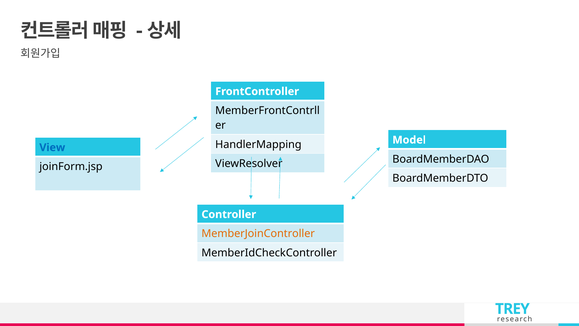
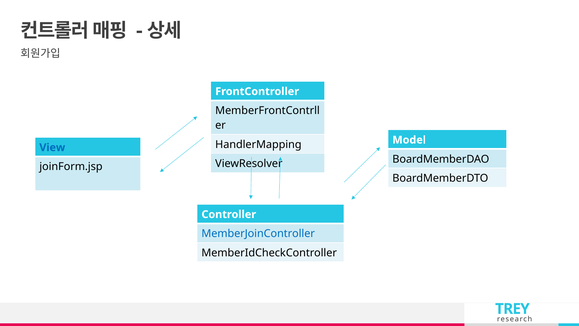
MemberJoinController colour: orange -> blue
